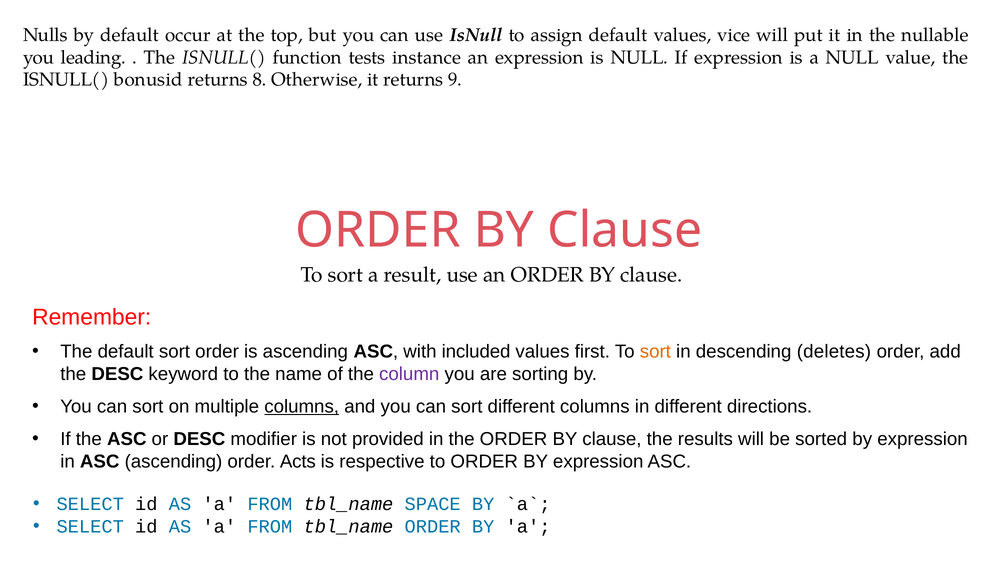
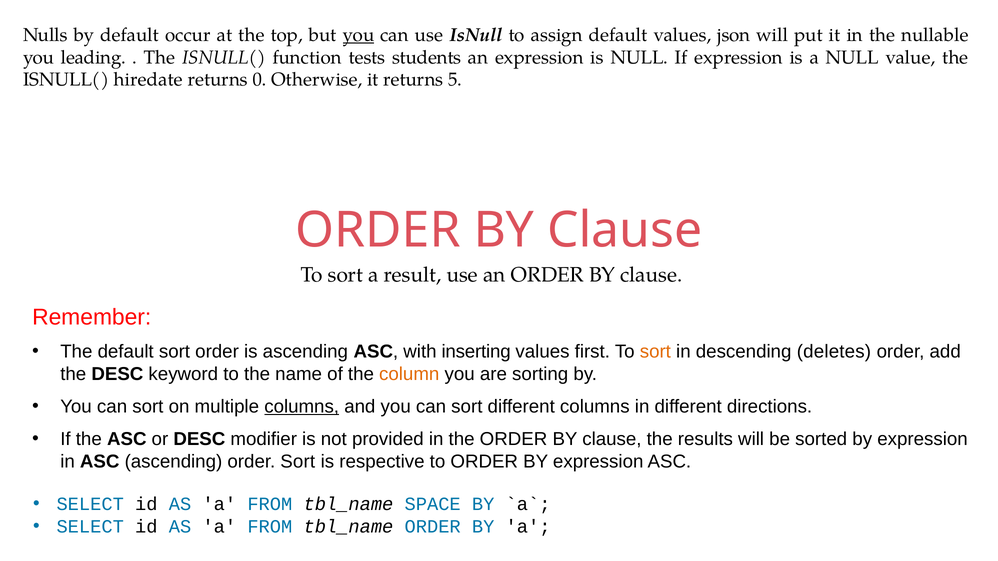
you at (359, 35) underline: none -> present
vice: vice -> json
instance: instance -> students
bonusid: bonusid -> hiredate
8: 8 -> 0
9: 9 -> 5
included: included -> inserting
column colour: purple -> orange
order Acts: Acts -> Sort
